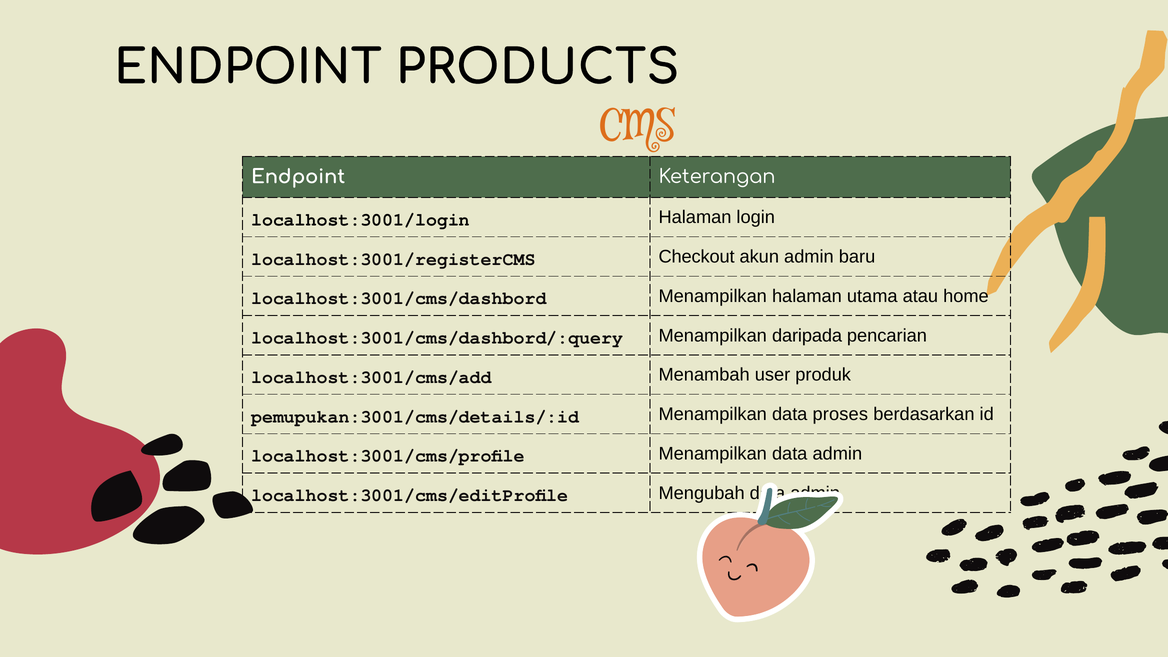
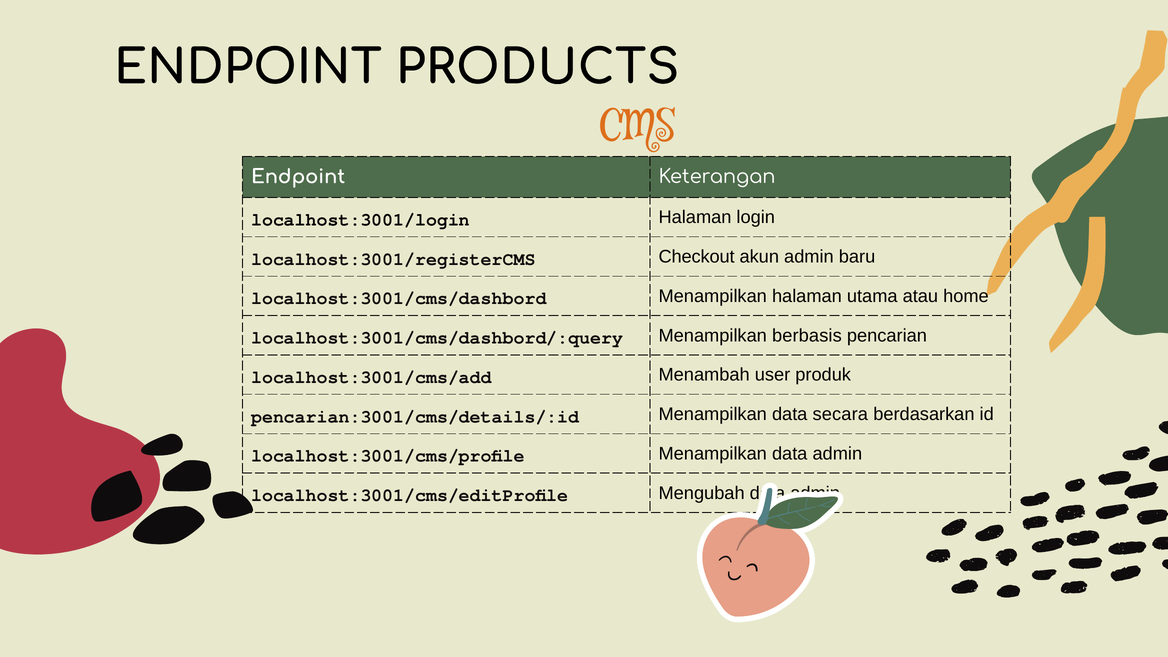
daripada: daripada -> berbasis
pemupukan:3001/cms/details/:id: pemupukan:3001/cms/details/:id -> pencarian:3001/cms/details/:id
proses: proses -> secara
